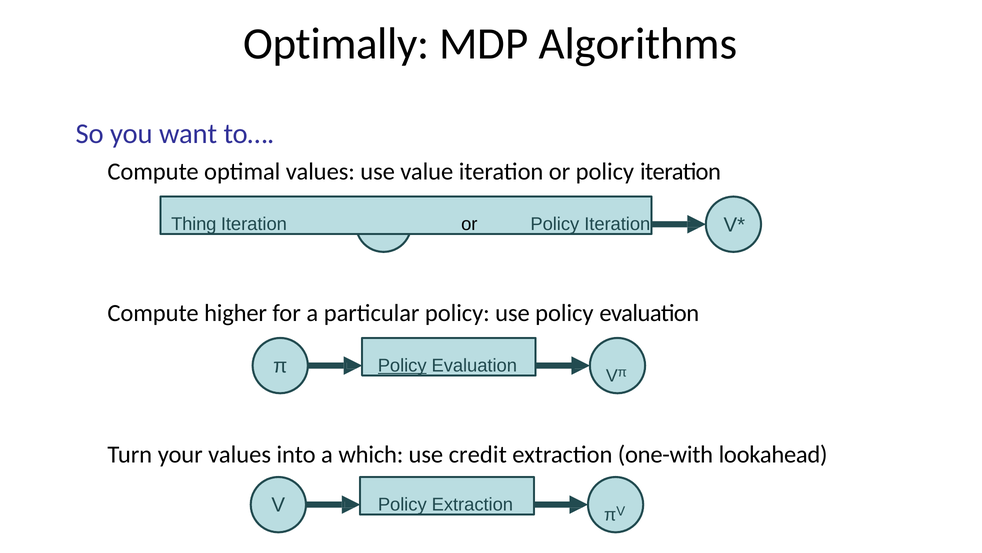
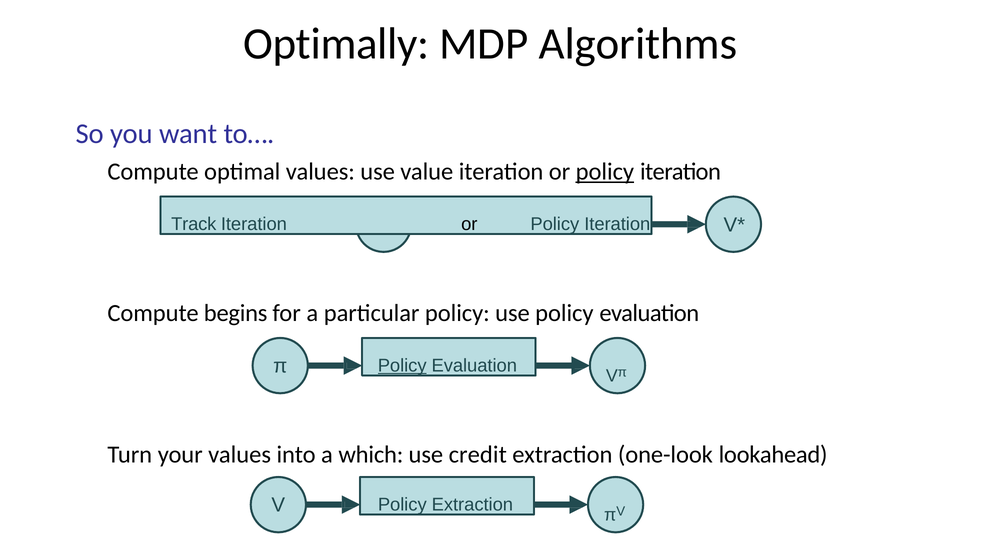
policy at (605, 172) underline: none -> present
Thing: Thing -> Track
higher: higher -> begins
one-with: one-with -> one-look
